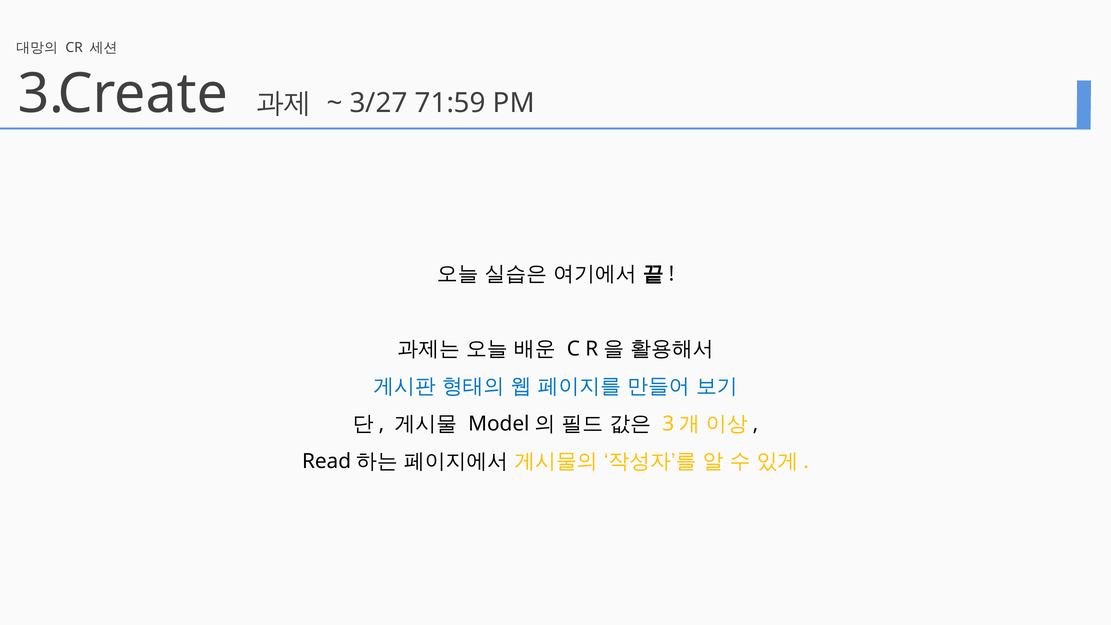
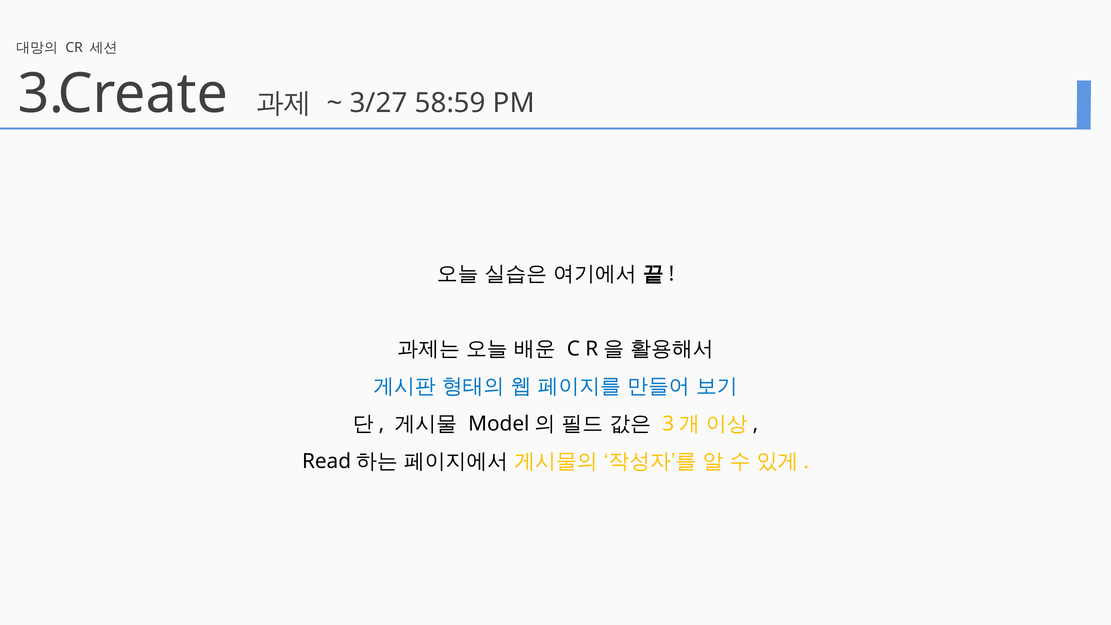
71:59: 71:59 -> 58:59
